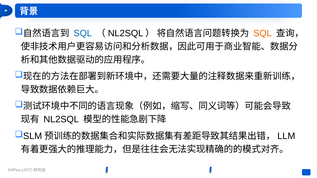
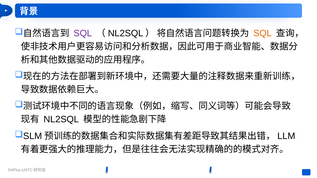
SQL at (83, 33) colour: blue -> purple
